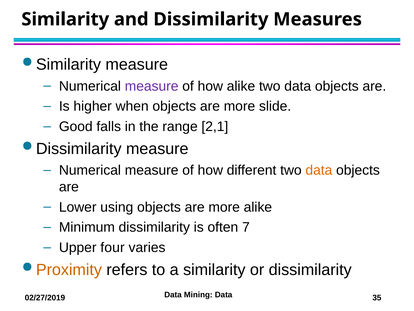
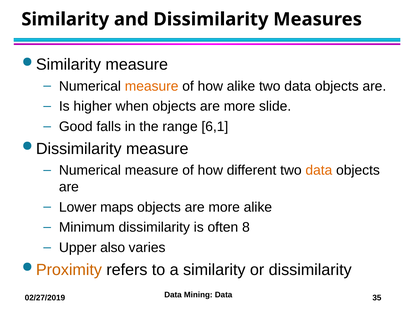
measure at (152, 86) colour: purple -> orange
2,1: 2,1 -> 6,1
using: using -> maps
7: 7 -> 8
four: four -> also
